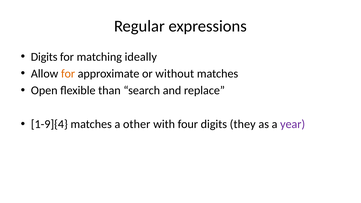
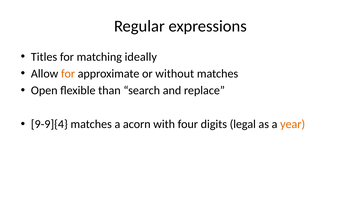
Digits at (44, 57): Digits -> Titles
1-9]{4: 1-9]{4 -> 9-9]{4
other: other -> acorn
they: they -> legal
year colour: purple -> orange
